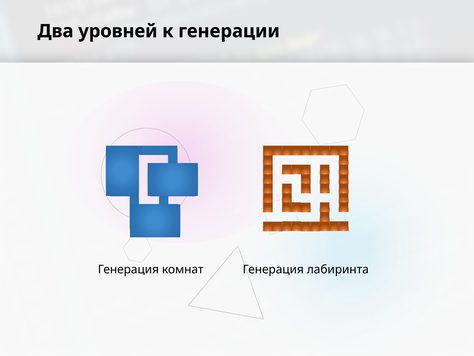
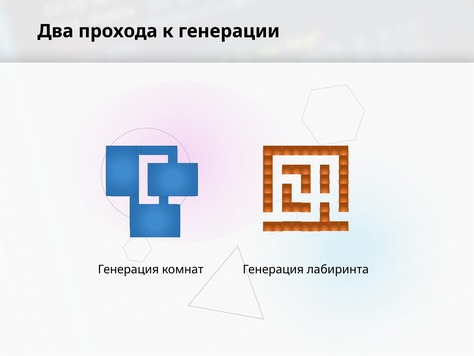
уровней: уровней -> прохода
